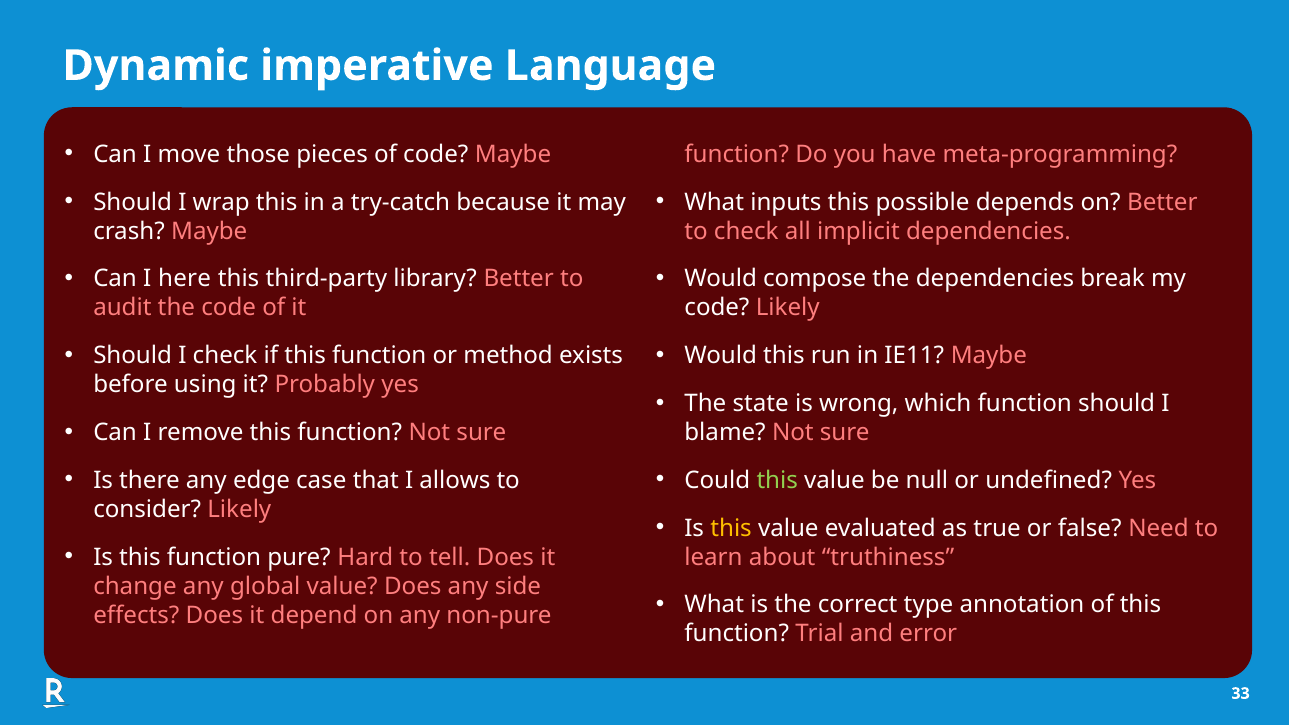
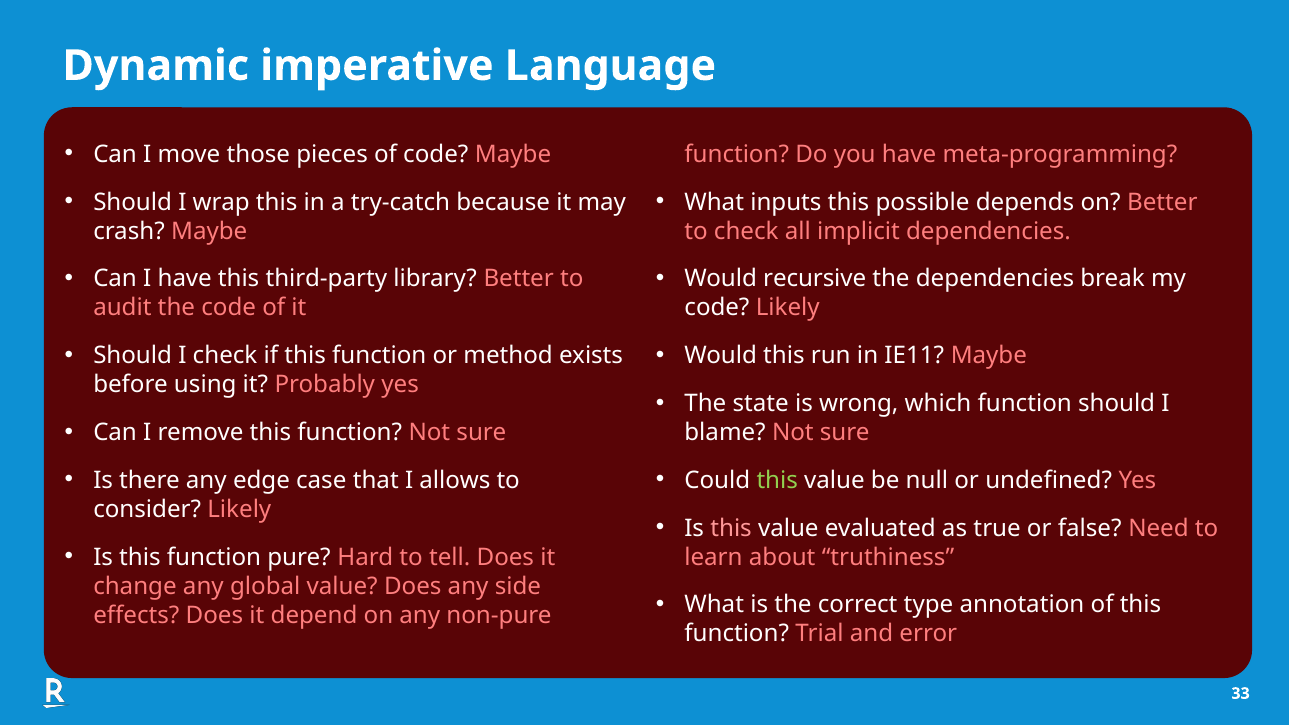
I here: here -> have
compose: compose -> recursive
this at (731, 528) colour: yellow -> pink
